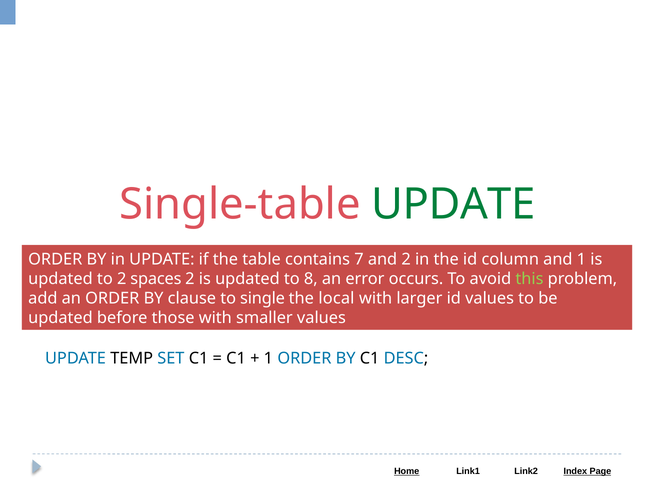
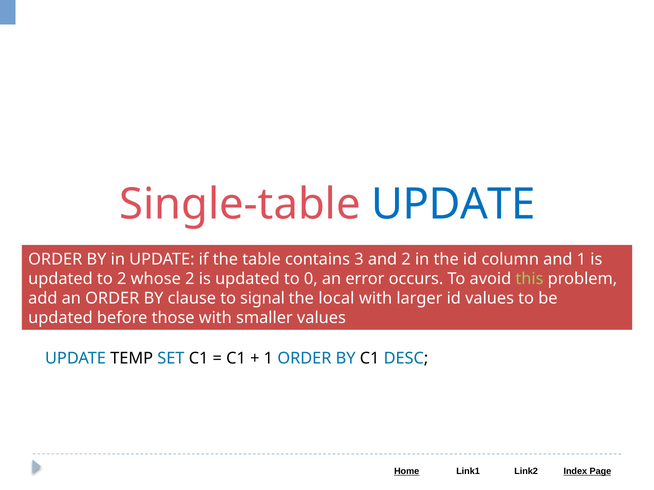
UPDATE at (453, 204) colour: green -> blue
7: 7 -> 3
spaces: spaces -> whose
8: 8 -> 0
single: single -> signal
